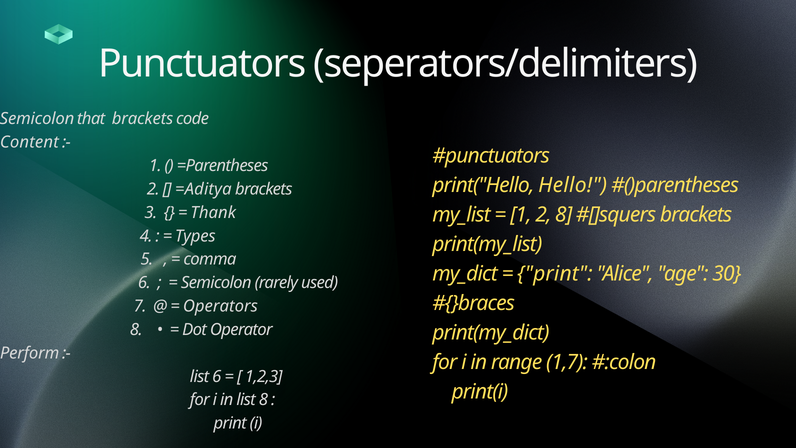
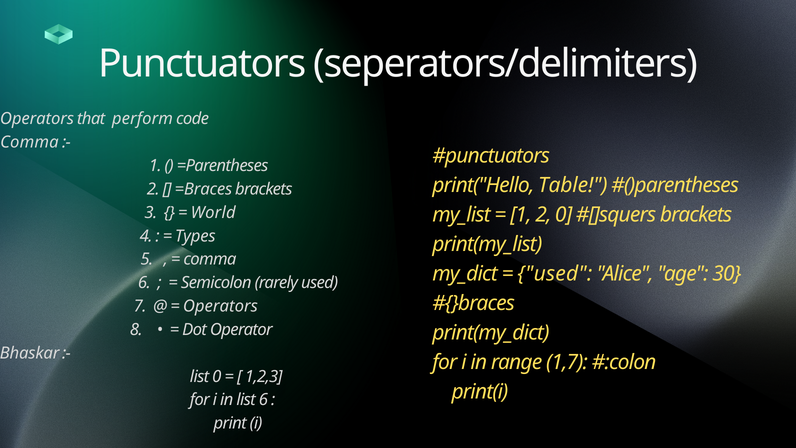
Semicolon at (37, 119): Semicolon -> Operators
that brackets: brackets -> perform
Content at (29, 142): Content -> Comma
Hello: Hello -> Table
=Aditya: =Aditya -> =Braces
Thank: Thank -> World
2 8: 8 -> 0
print at (555, 274): print -> used
Perform: Perform -> Bhaskar
list 6: 6 -> 0
list 8: 8 -> 6
